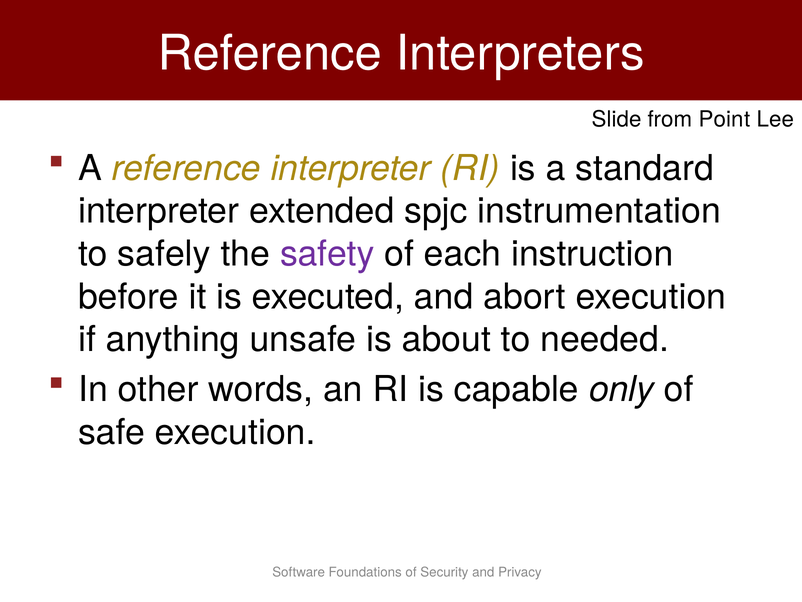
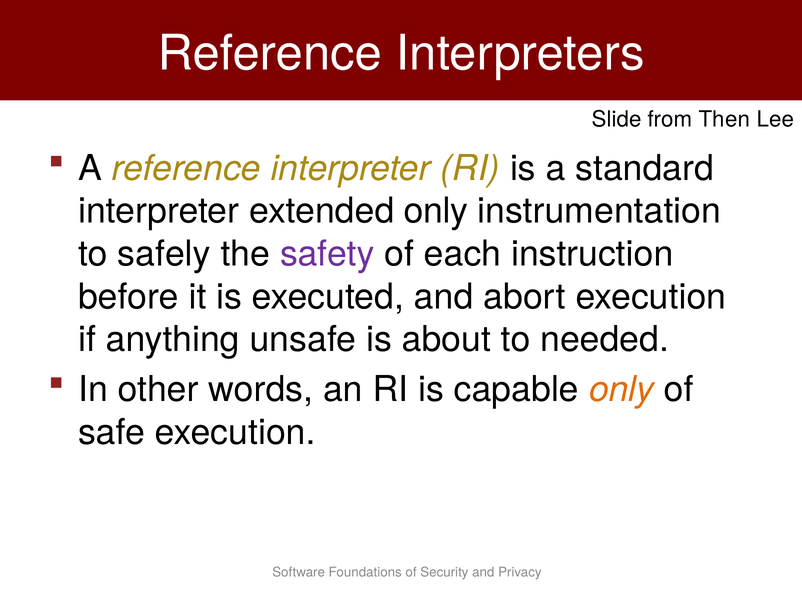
Point: Point -> Then
extended spjc: spjc -> only
only at (622, 389) colour: black -> orange
